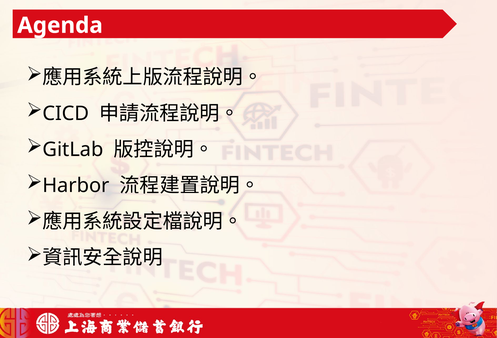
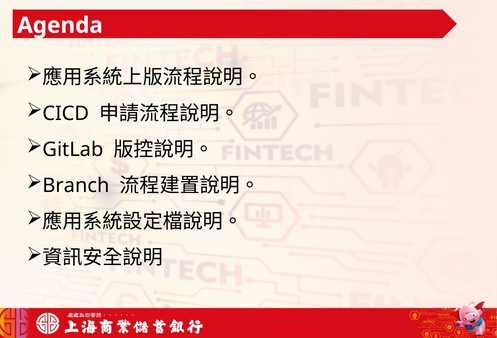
Harbor: Harbor -> Branch
